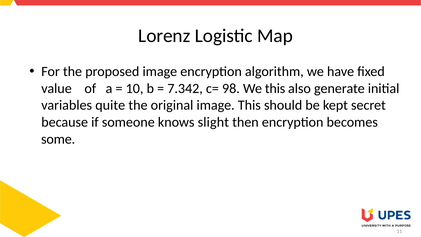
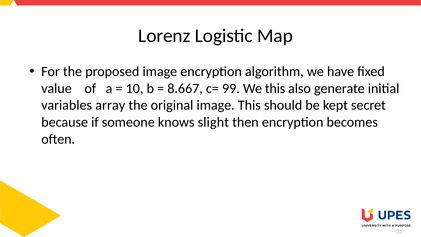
7.342: 7.342 -> 8.667
98: 98 -> 99
quite: quite -> array
some: some -> often
